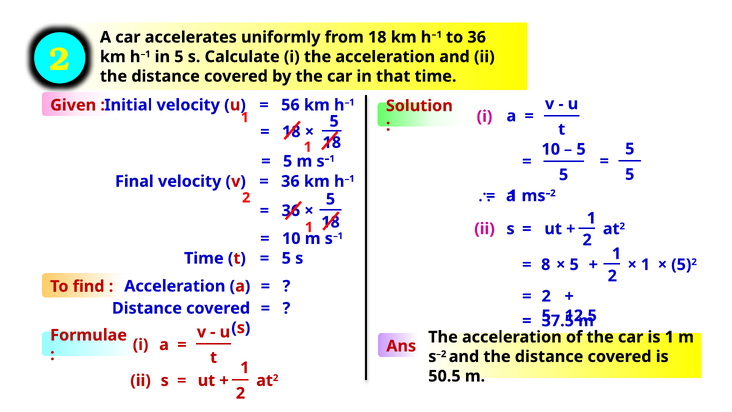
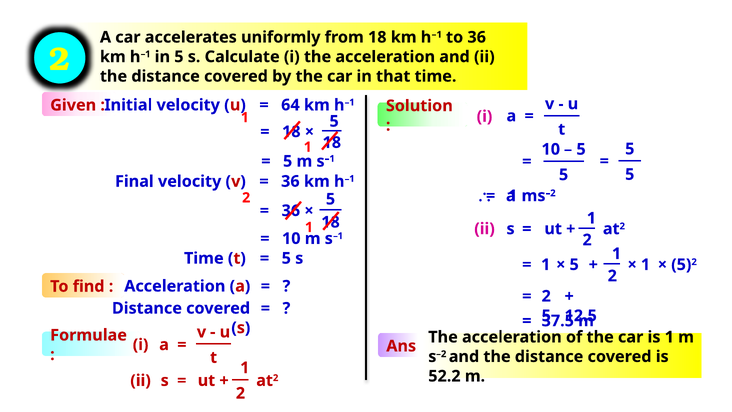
56: 56 -> 64
8 at (546, 264): 8 -> 1
50.5: 50.5 -> 52.2
